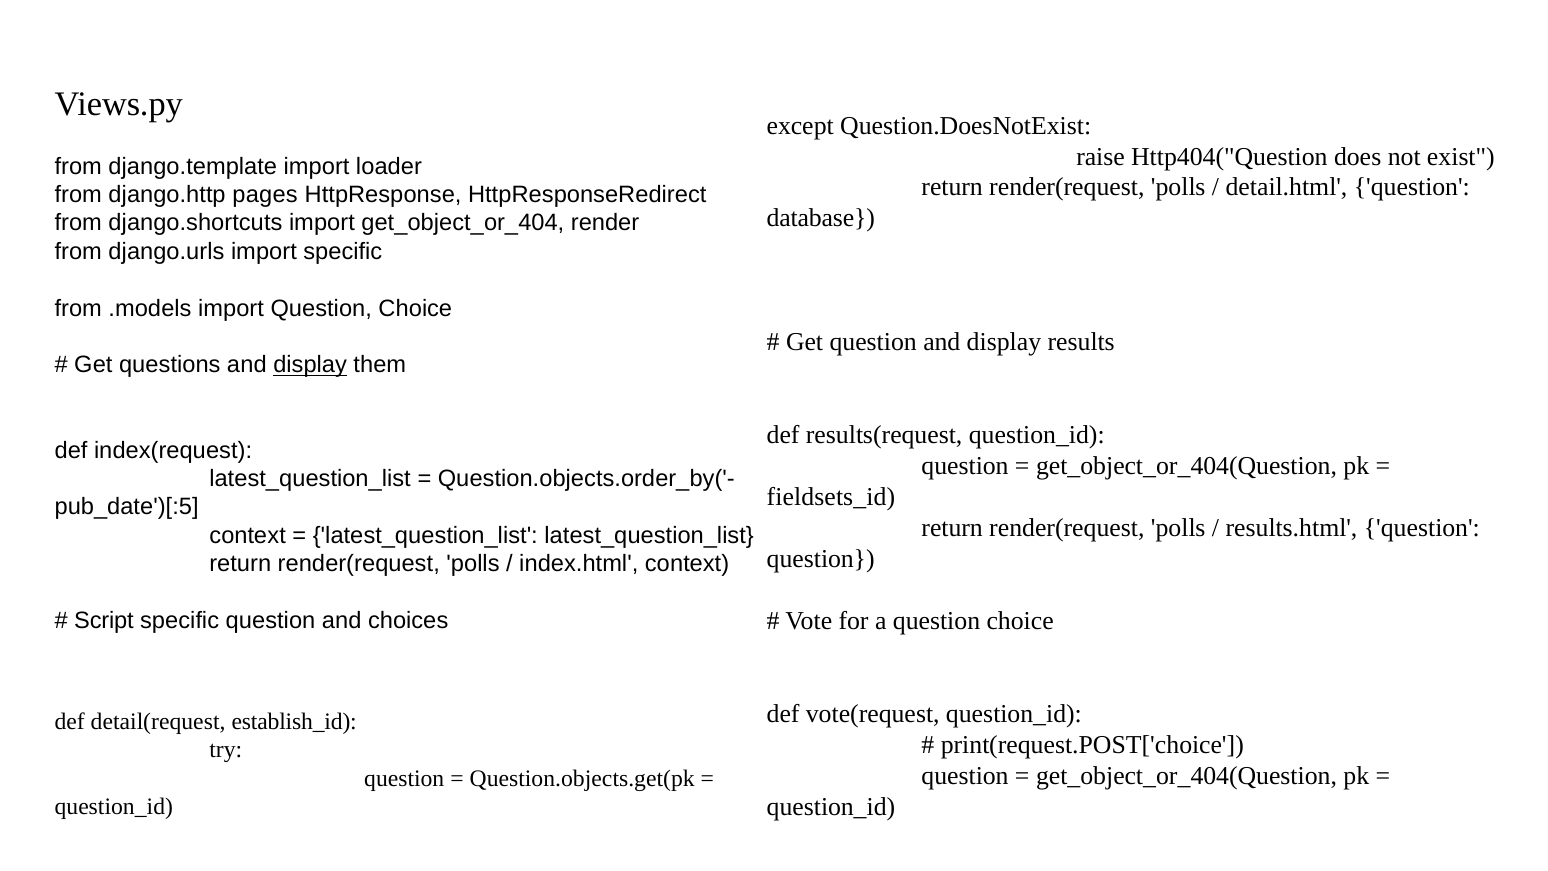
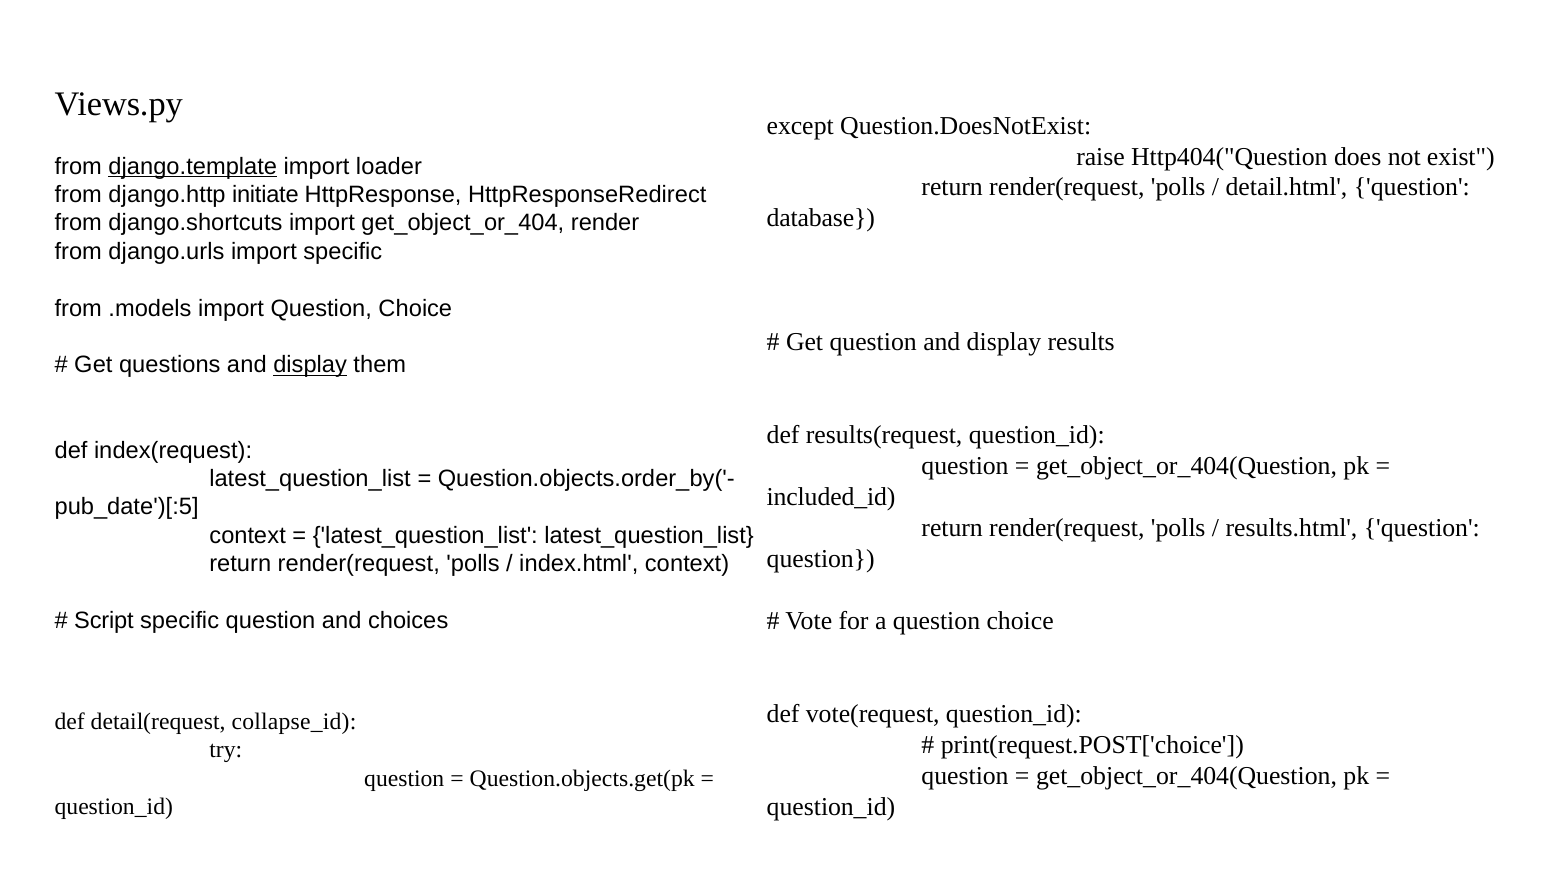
django.template underline: none -> present
pages: pages -> initiate
fieldsets_id: fieldsets_id -> included_id
establish_id: establish_id -> collapse_id
